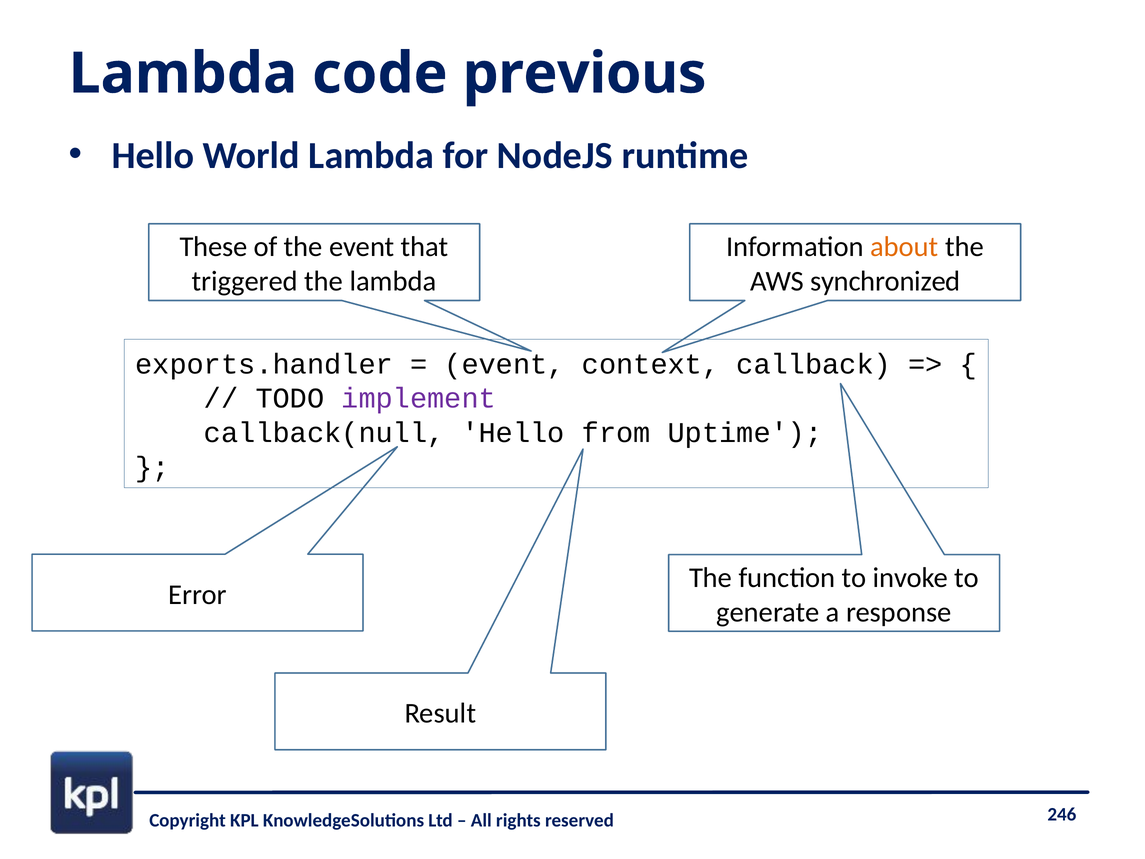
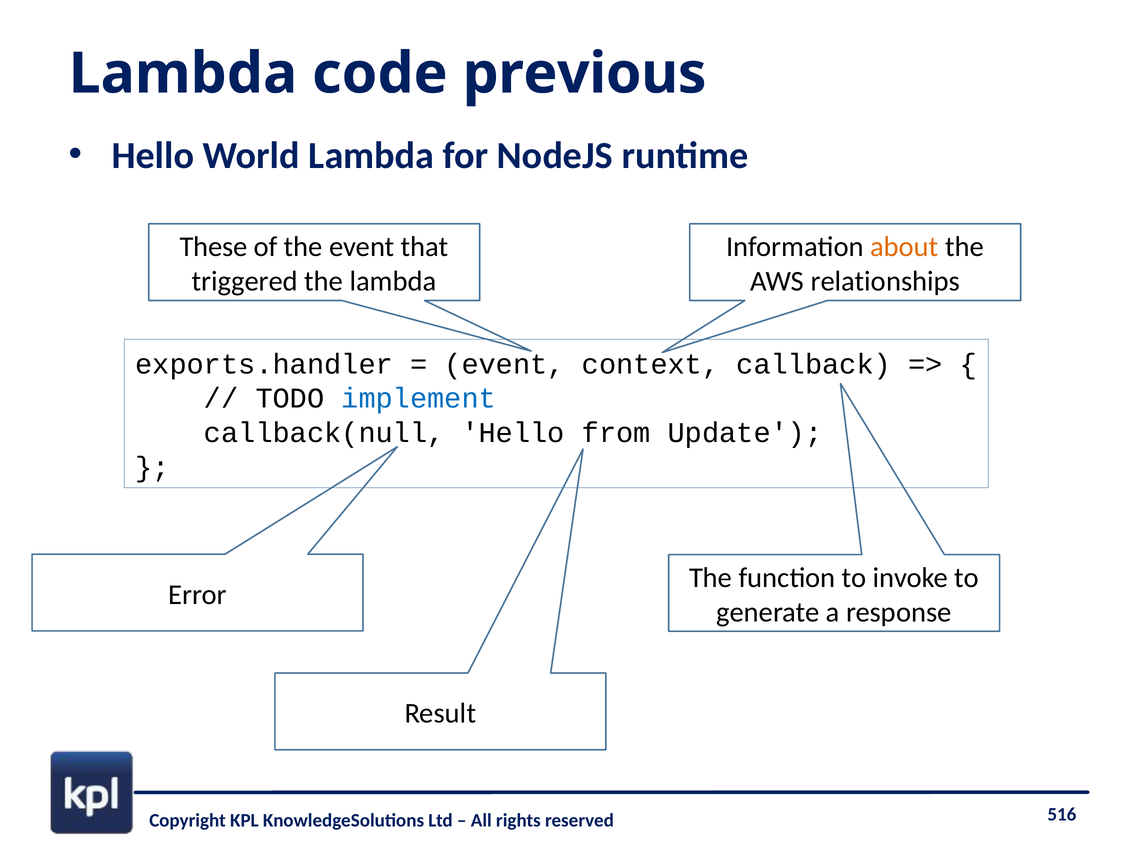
synchronized: synchronized -> relationships
implement colour: purple -> blue
Uptime: Uptime -> Update
246: 246 -> 516
